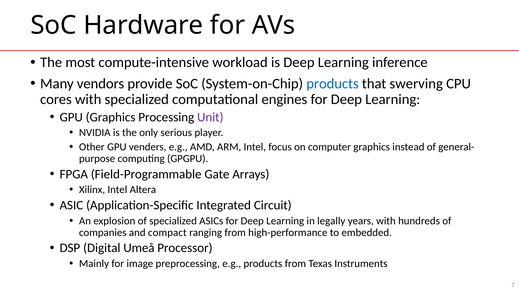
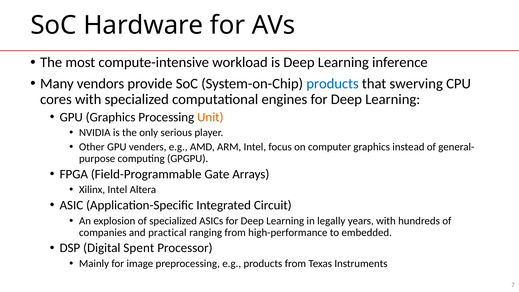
Unit colour: purple -> orange
compact: compact -> practical
Umeå: Umeå -> Spent
